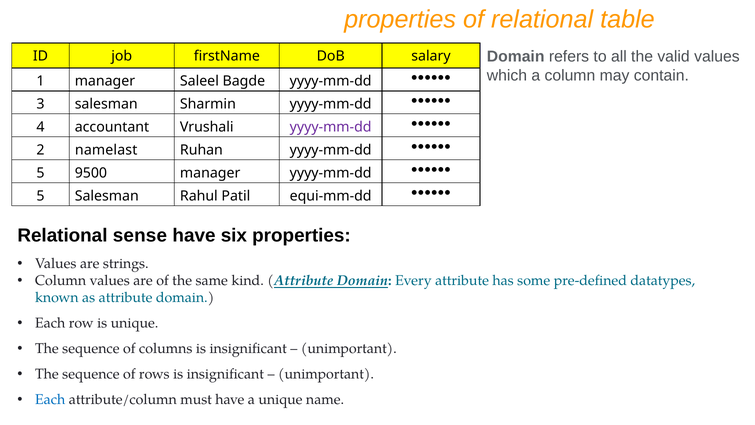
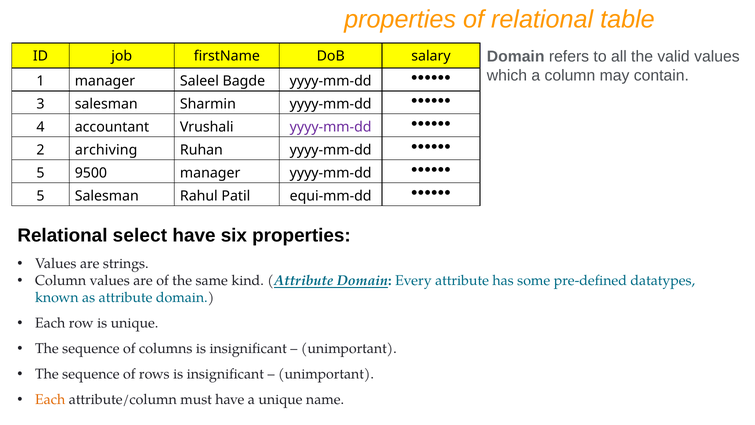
namelast: namelast -> archiving
sense: sense -> select
Each at (50, 399) colour: blue -> orange
